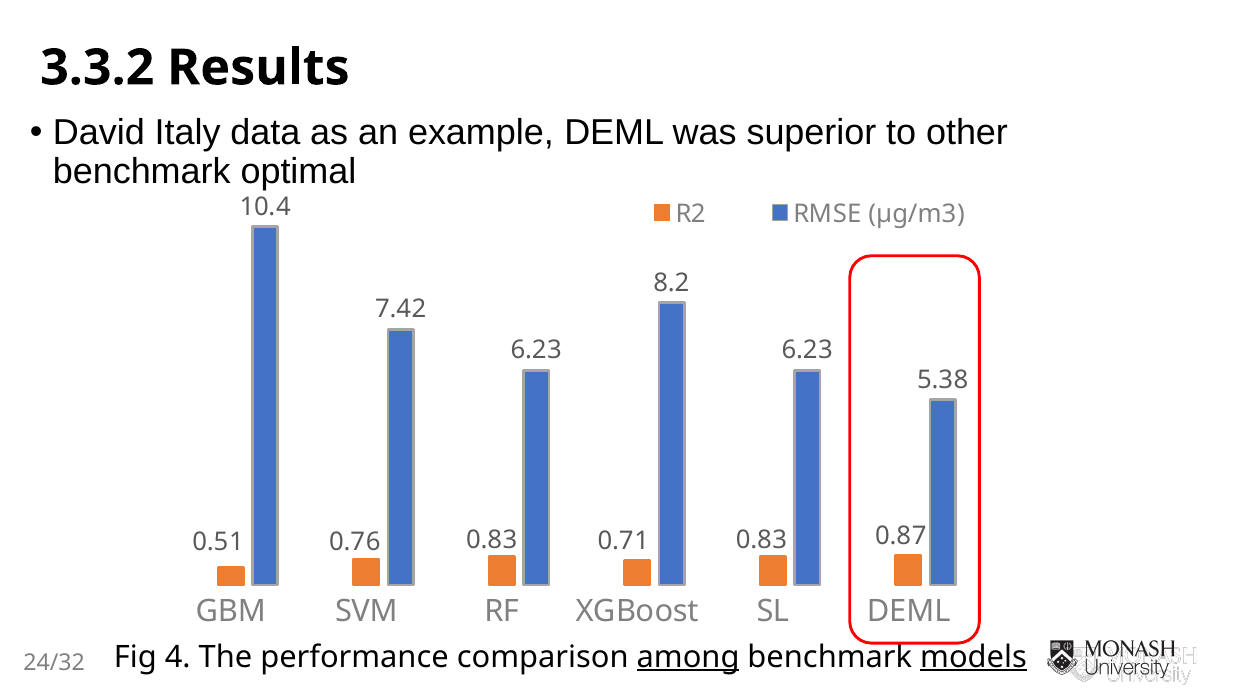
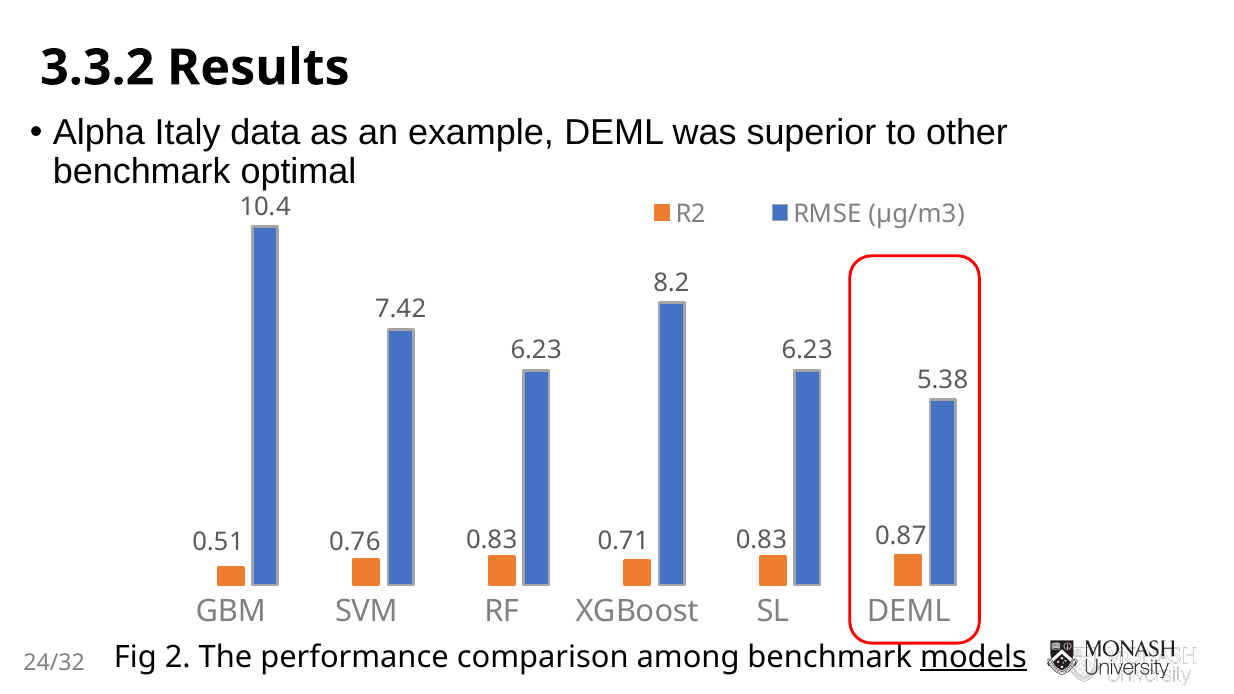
David: David -> Alpha
4: 4 -> 2
among underline: present -> none
